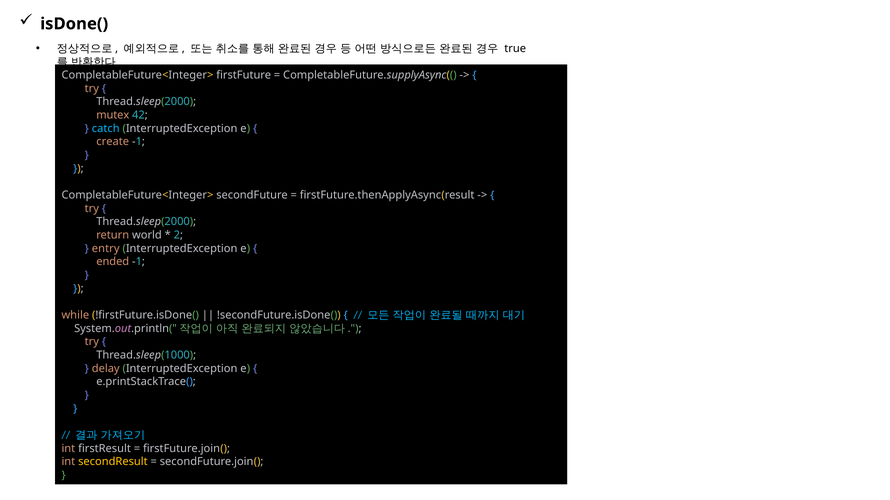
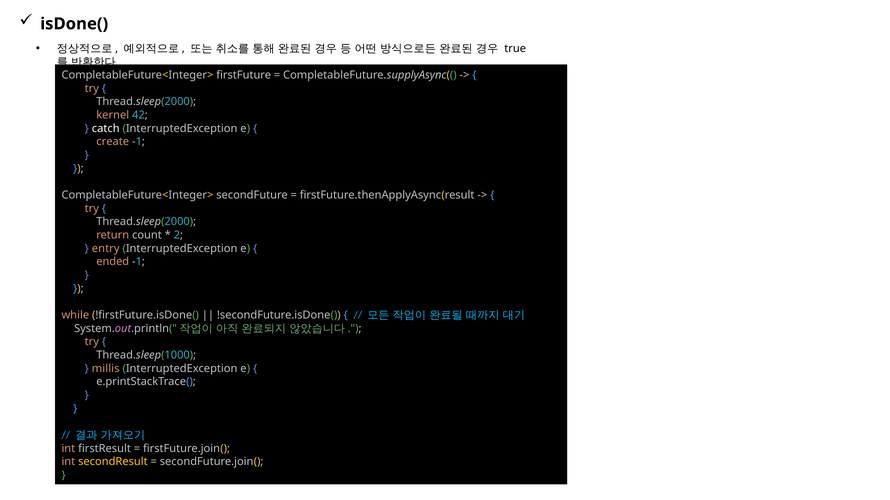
mutex: mutex -> kernel
catch colour: light blue -> white
world: world -> count
delay: delay -> millis
